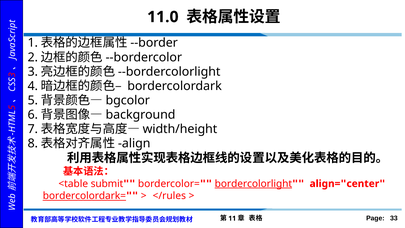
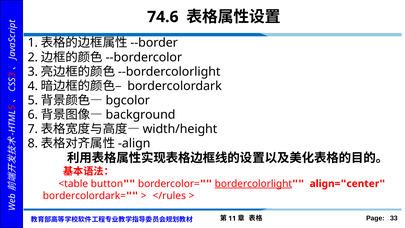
11.0: 11.0 -> 74.6
submit: submit -> button
bordercolordark= underline: present -> none
